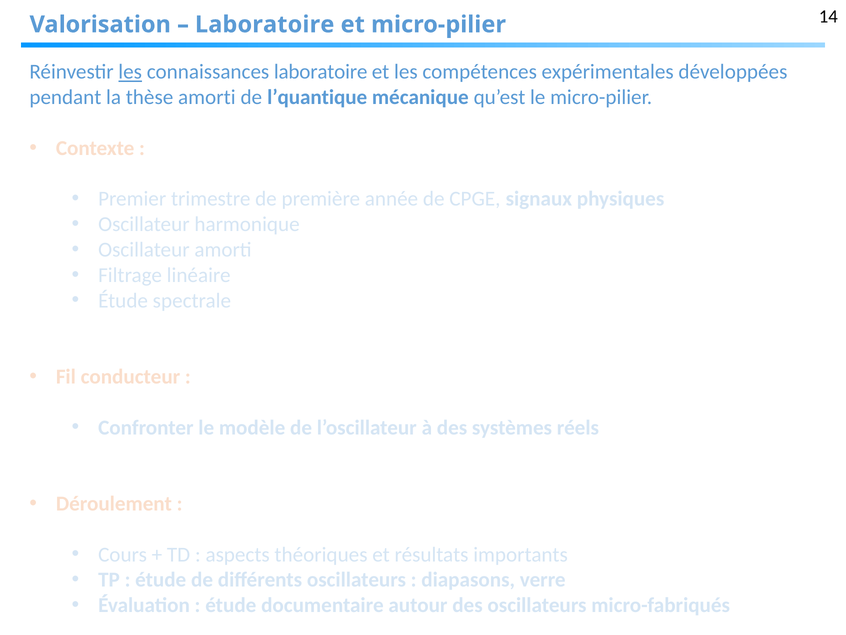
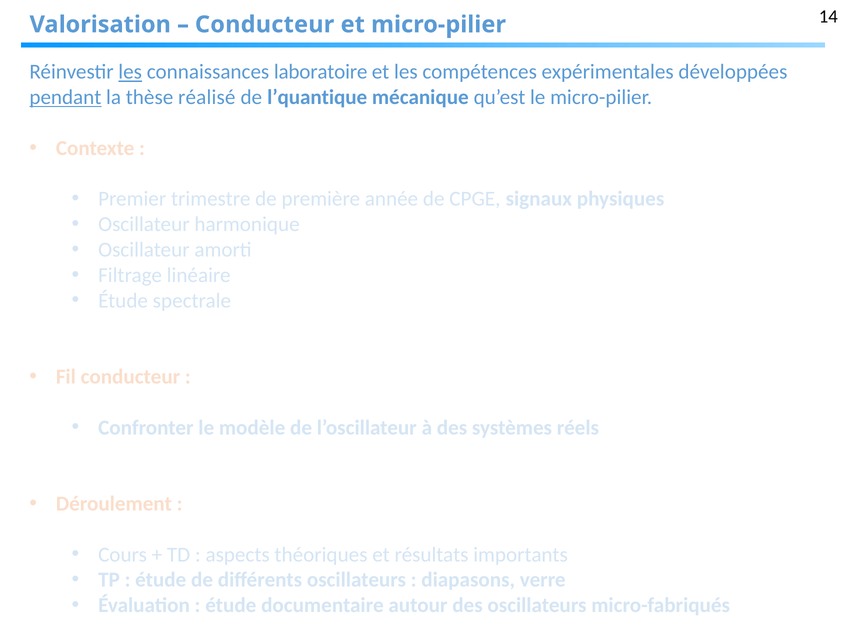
Laboratoire at (265, 25): Laboratoire -> Conducteur
pendant underline: none -> present
thèse amorti: amorti -> réalisé
